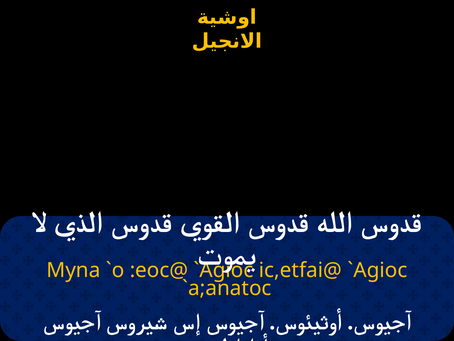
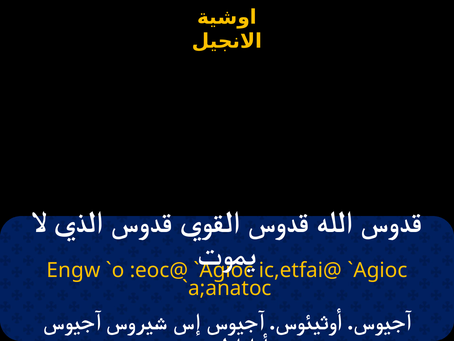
Myna: Myna -> Engw
